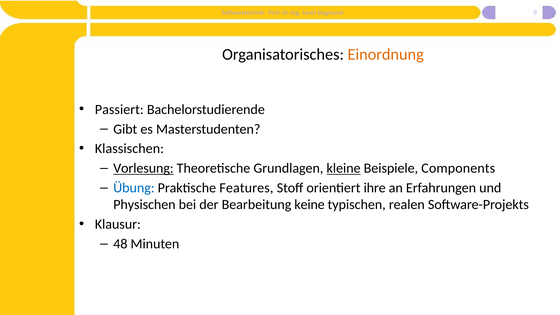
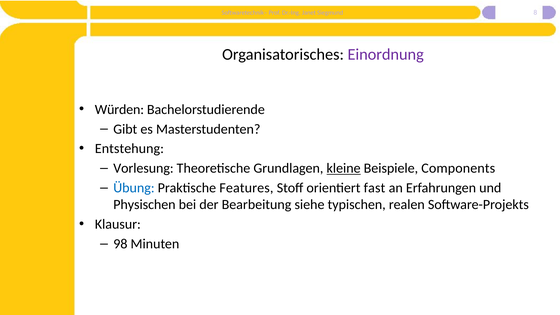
Einordnung colour: orange -> purple
Passiert: Passiert -> Würden
Klassischen: Klassischen -> Entstehung
Vorlesung underline: present -> none
ihre: ihre -> fast
keine: keine -> siehe
48: 48 -> 98
